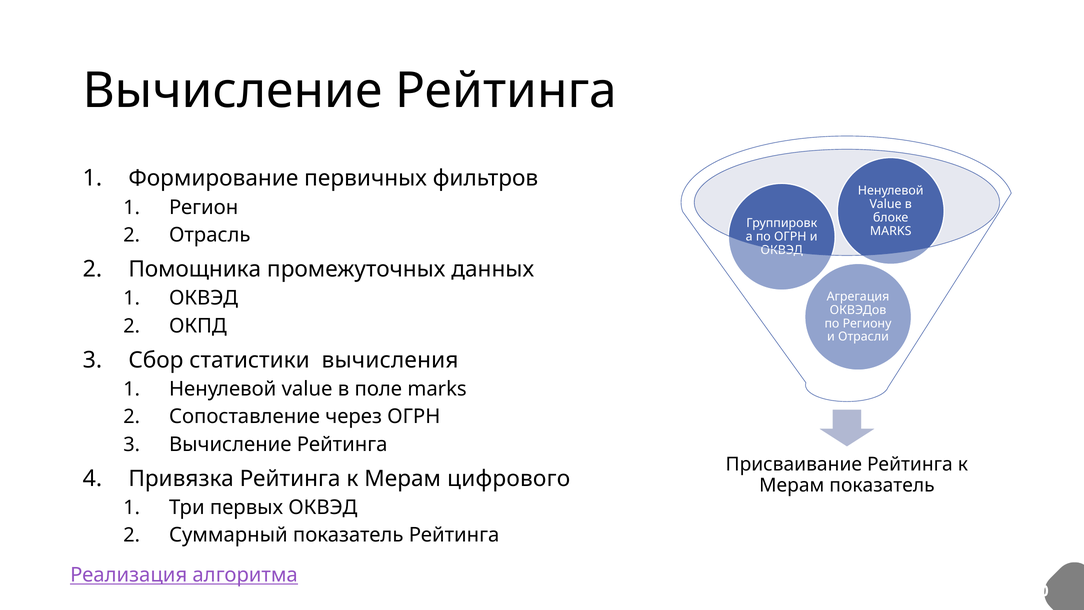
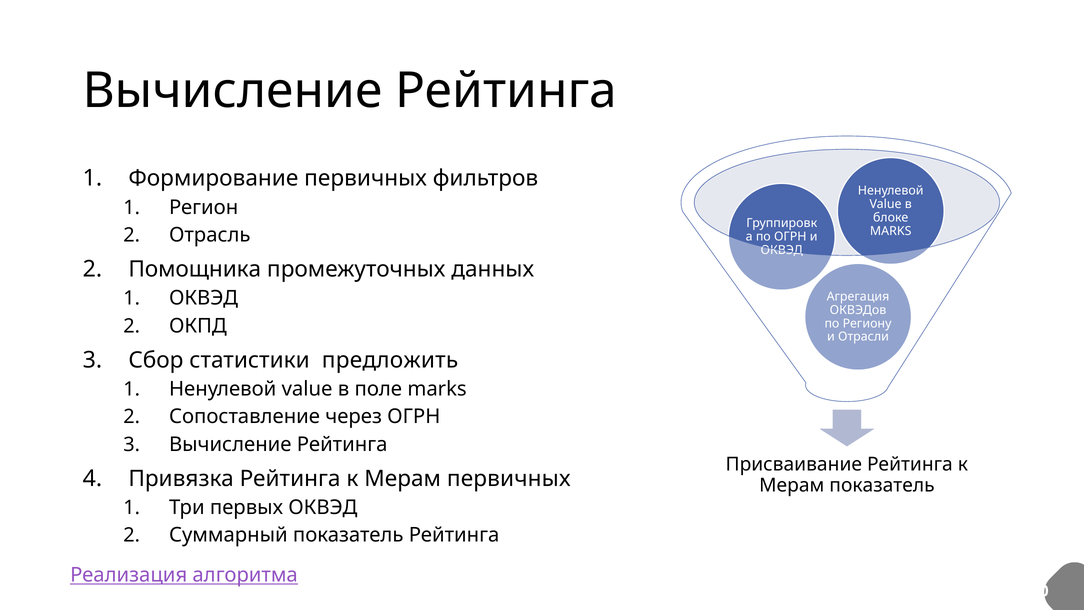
вычисления: вычисления -> предложить
Мерам цифрового: цифрового -> первичных
